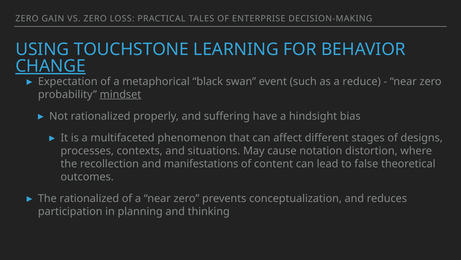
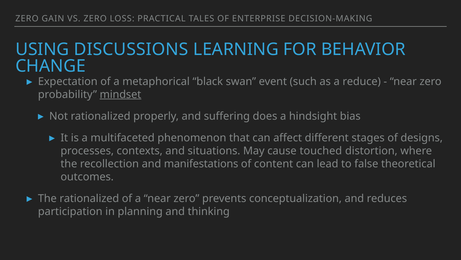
TOUCHSTONE: TOUCHSTONE -> DISCUSSIONS
CHANGE underline: present -> none
have: have -> does
notation: notation -> touched
